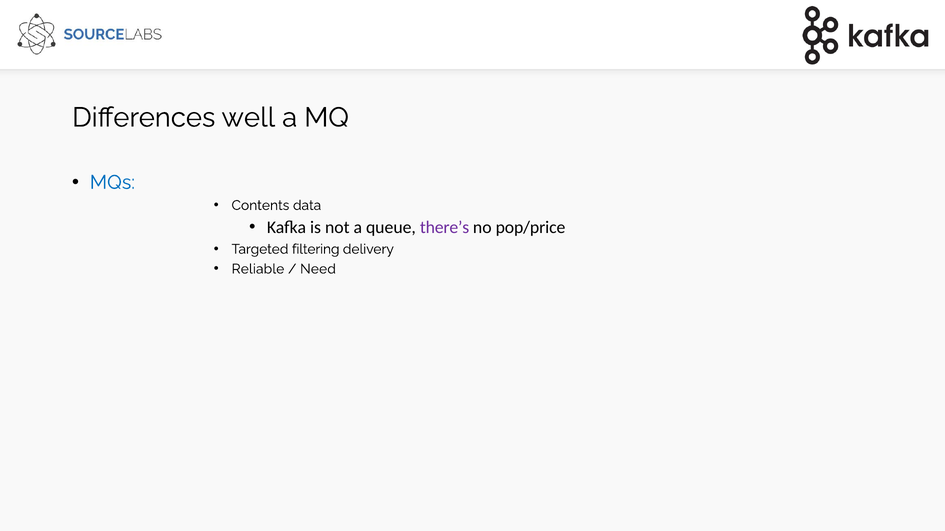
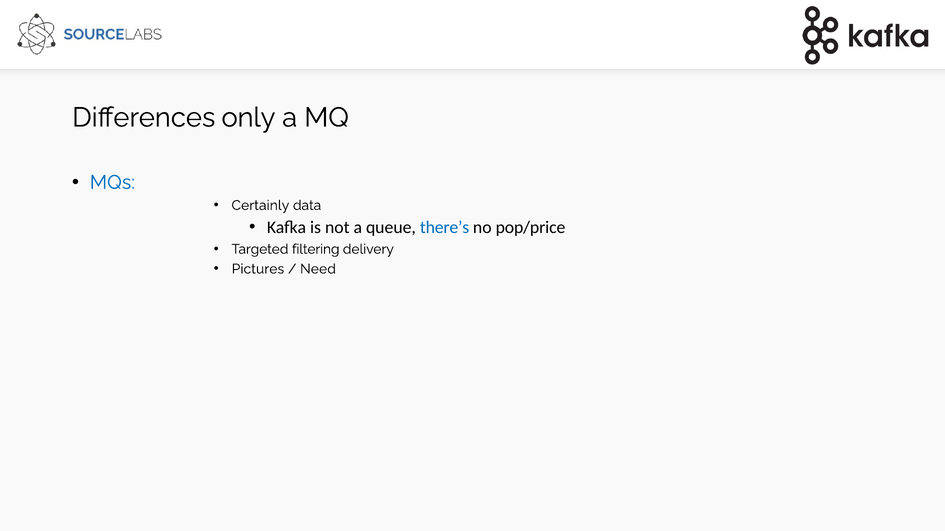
well: well -> only
Contents: Contents -> Certainly
there’s colour: purple -> blue
Reliable: Reliable -> Pictures
